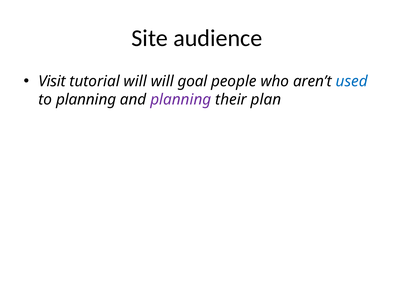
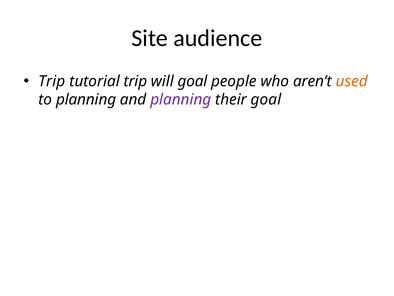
Visit at (52, 81): Visit -> Trip
tutorial will: will -> trip
used colour: blue -> orange
their plan: plan -> goal
